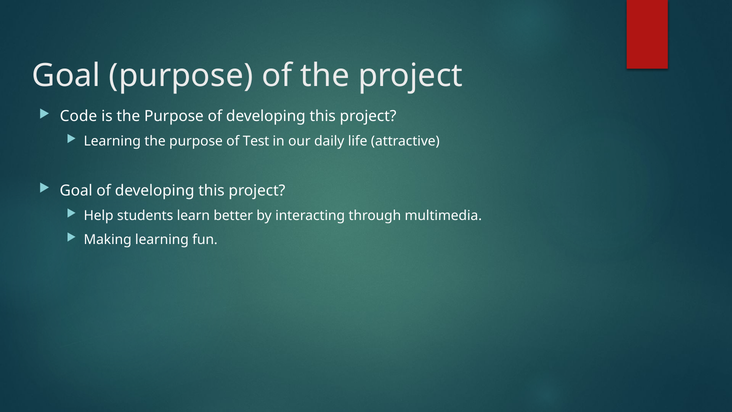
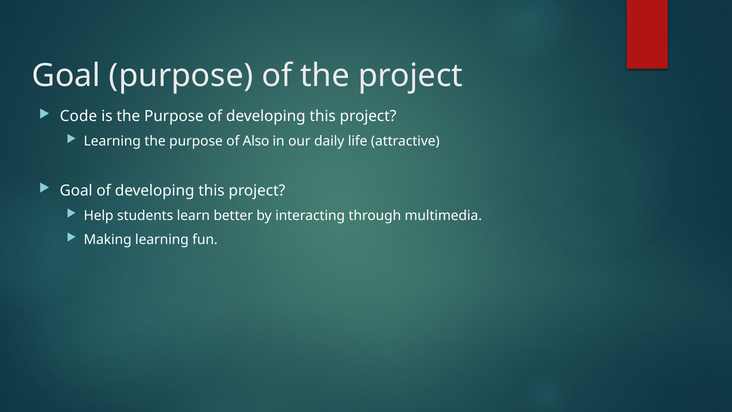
Test: Test -> Also
